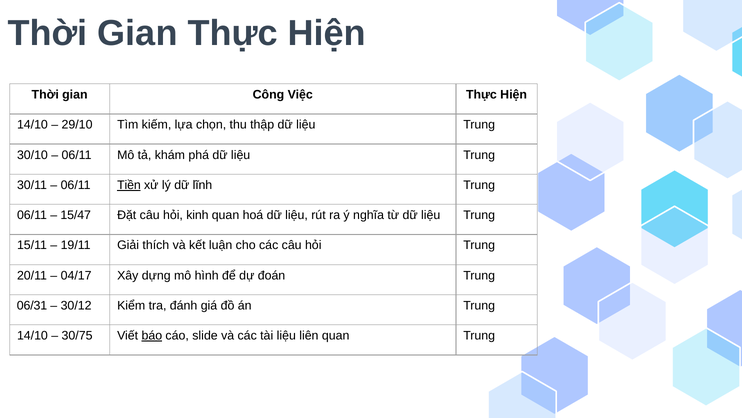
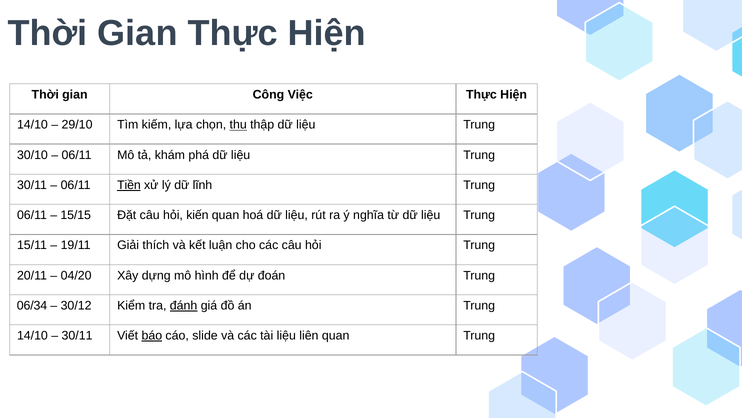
thu underline: none -> present
15/47: 15/47 -> 15/15
kinh: kinh -> kiến
04/17: 04/17 -> 04/20
06/31: 06/31 -> 06/34
đánh underline: none -> present
30/75 at (77, 335): 30/75 -> 30/11
